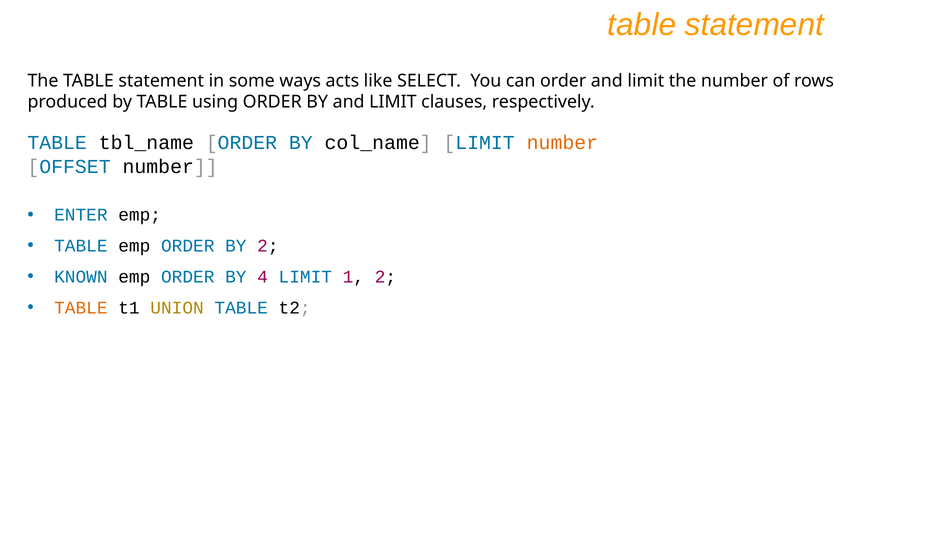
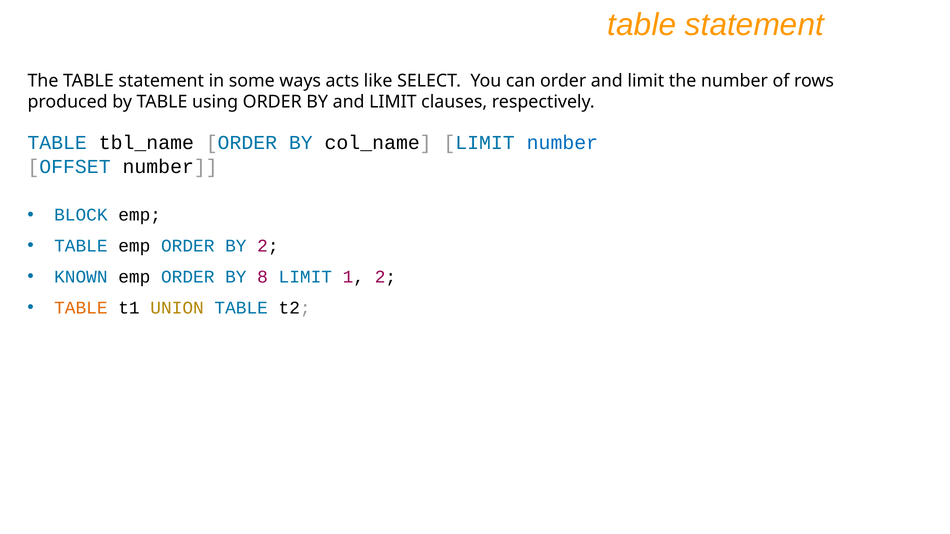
number at (562, 143) colour: orange -> blue
ENTER: ENTER -> BLOCK
4: 4 -> 8
